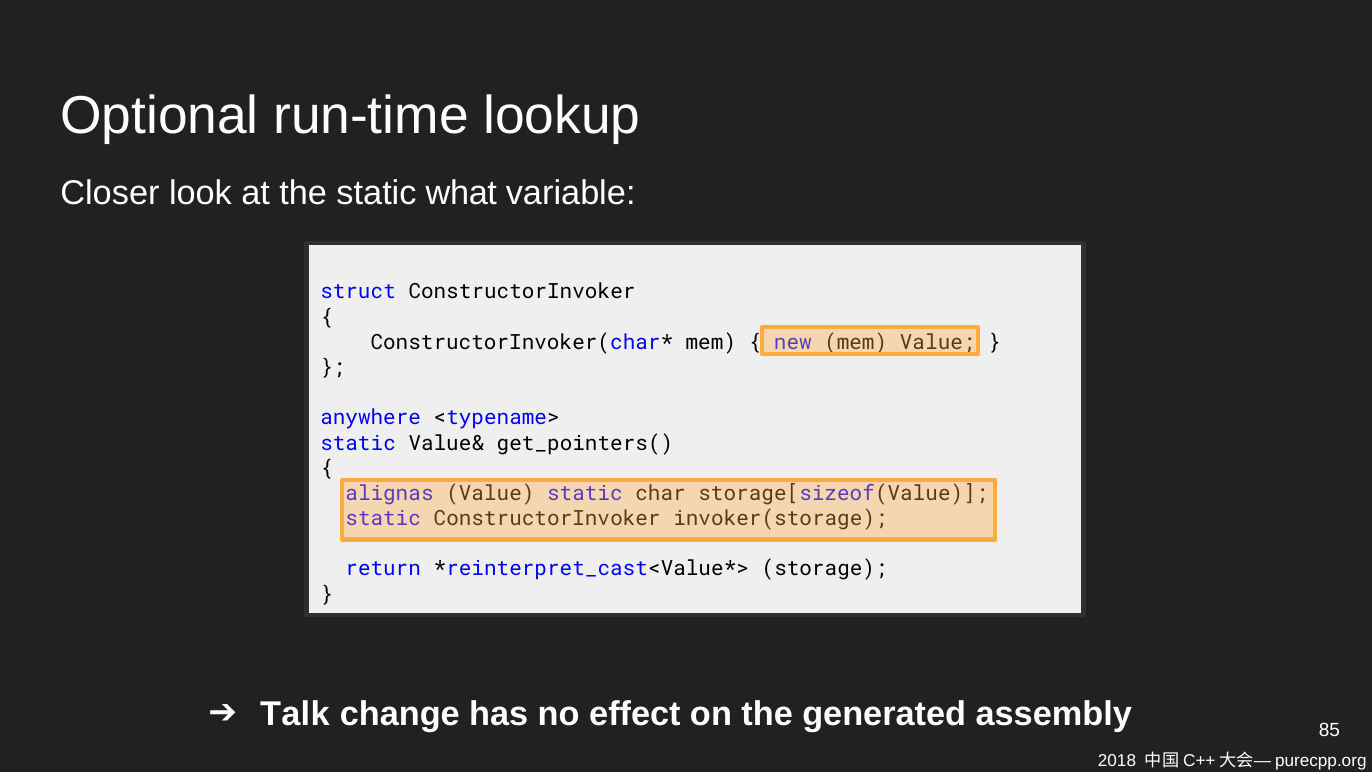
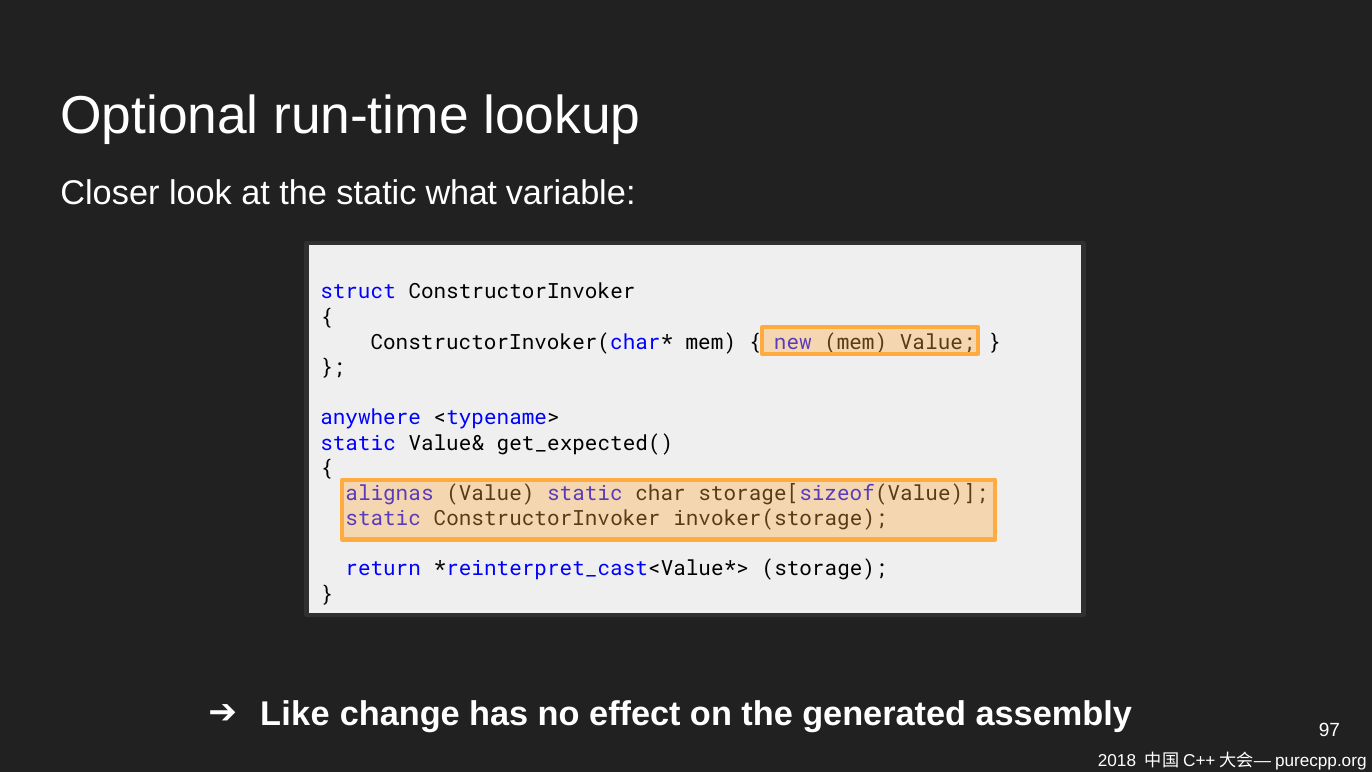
get_pointers(: get_pointers( -> get_expected(
Talk: Talk -> Like
85: 85 -> 97
